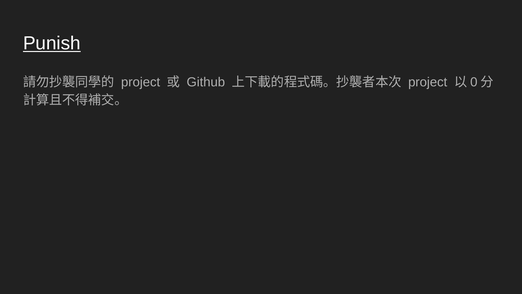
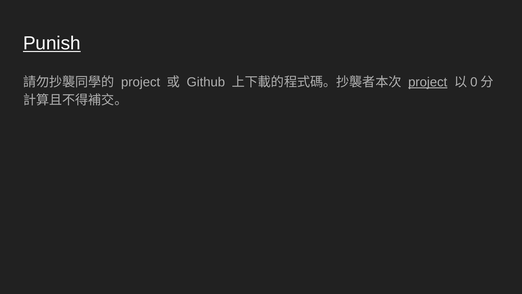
project at (428, 82) underline: none -> present
